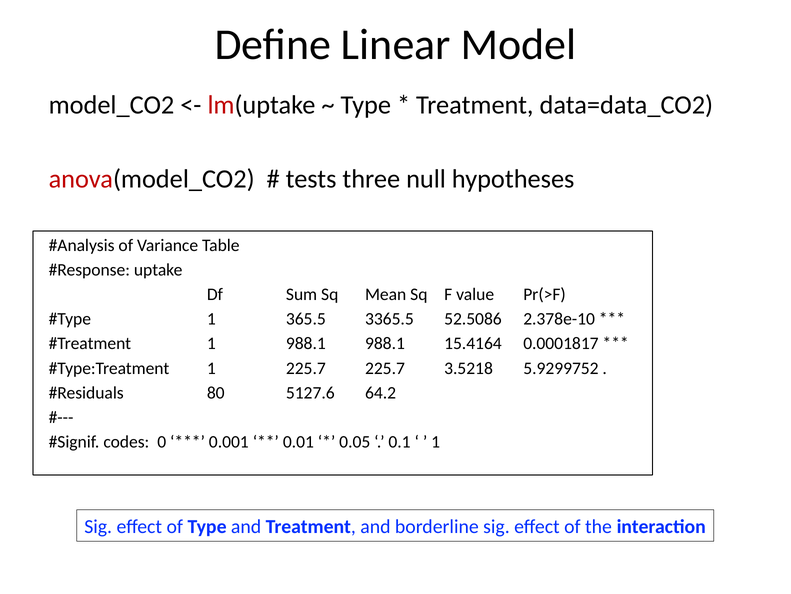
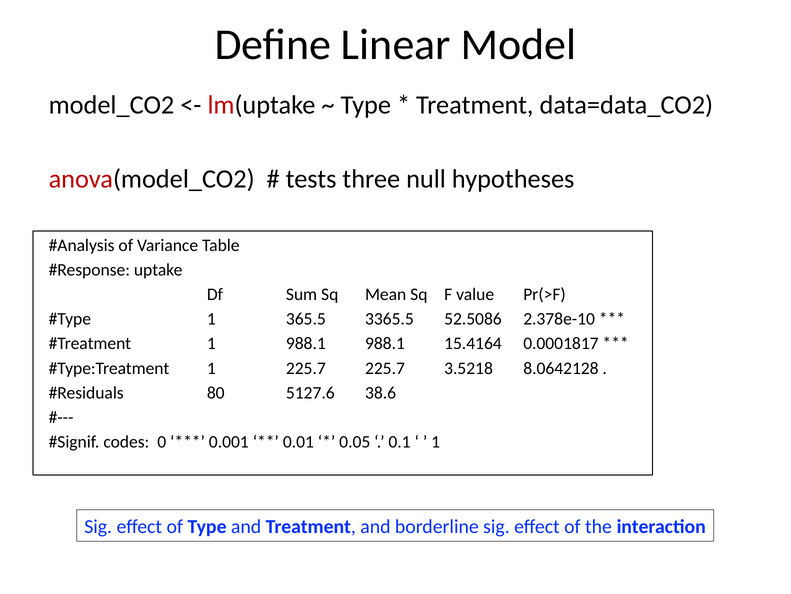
5.9299752: 5.9299752 -> 8.0642128
64.2: 64.2 -> 38.6
